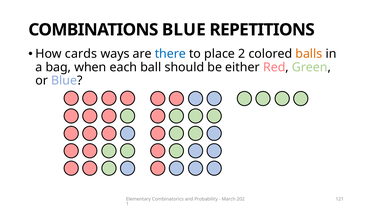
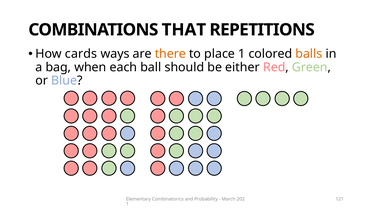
COMBINATIONS BLUE: BLUE -> THAT
there colour: blue -> orange
place 2: 2 -> 1
